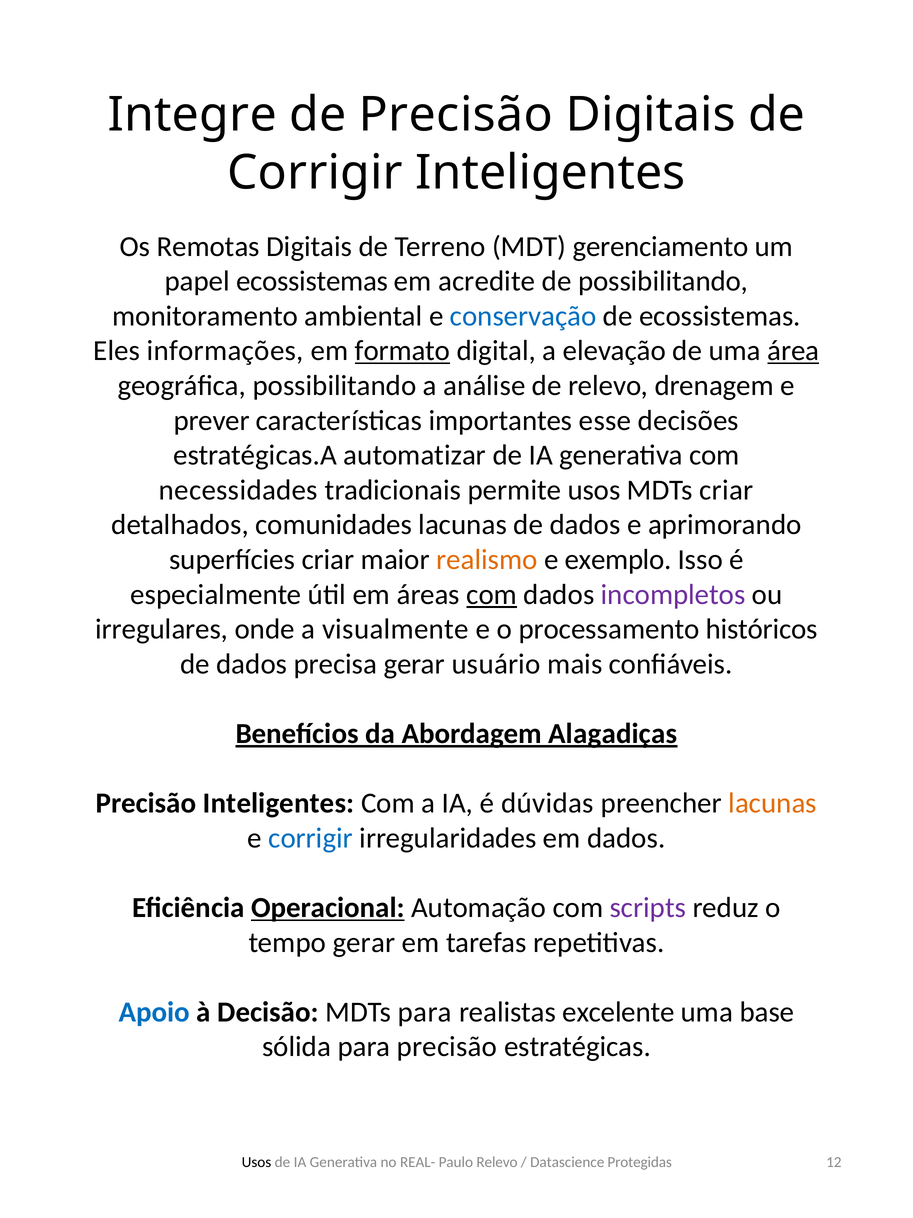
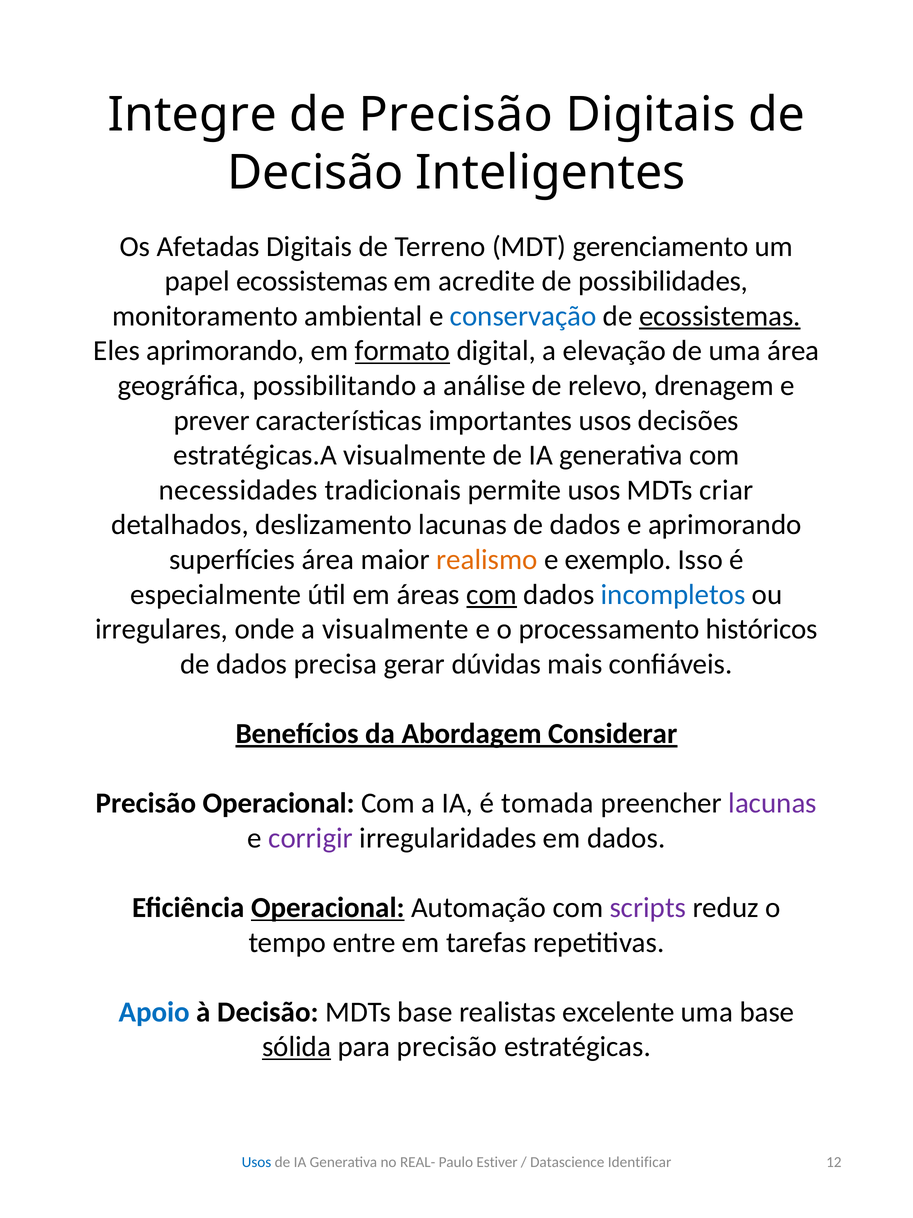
Corrigir at (315, 173): Corrigir -> Decisão
Remotas: Remotas -> Afetadas
de possibilitando: possibilitando -> possibilidades
ecossistemas at (720, 316) underline: none -> present
Eles informações: informações -> aprimorando
área at (793, 351) underline: present -> none
importantes esse: esse -> usos
estratégicas.A automatizar: automatizar -> visualmente
comunidades: comunidades -> deslizamento
superfícies criar: criar -> área
incompletos colour: purple -> blue
usuário: usuário -> dúvidas
Alagadiças: Alagadiças -> Considerar
Precisão Inteligentes: Inteligentes -> Operacional
dúvidas: dúvidas -> tomada
lacunas at (773, 803) colour: orange -> purple
corrigir at (311, 838) colour: blue -> purple
tempo gerar: gerar -> entre
MDTs para: para -> base
sólida underline: none -> present
Usos at (256, 1162) colour: black -> blue
Paulo Relevo: Relevo -> Estiver
Protegidas: Protegidas -> Identificar
